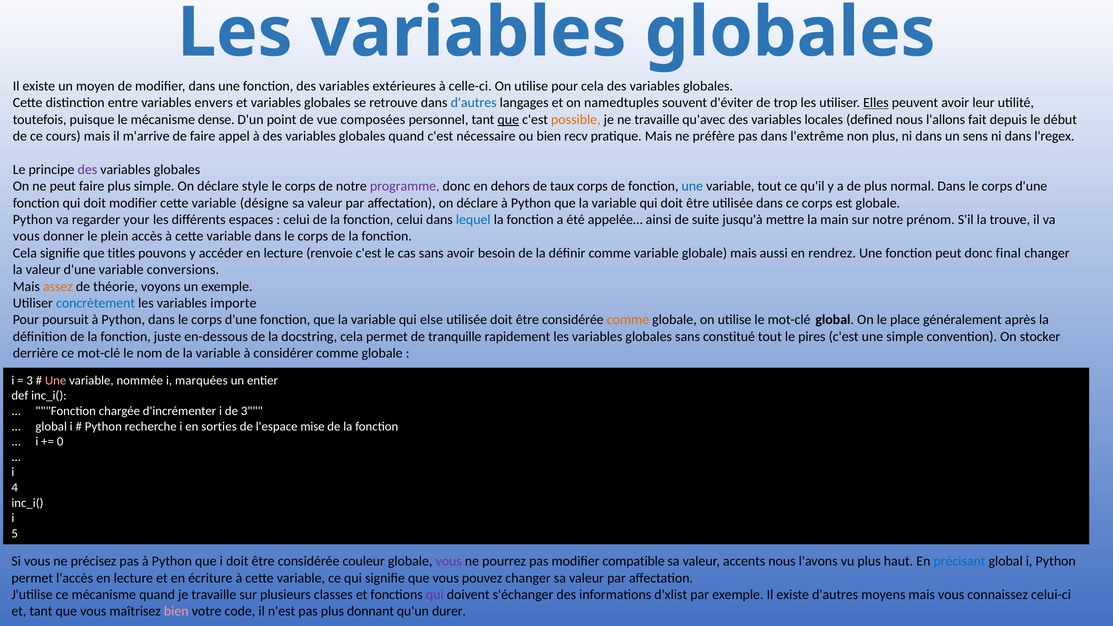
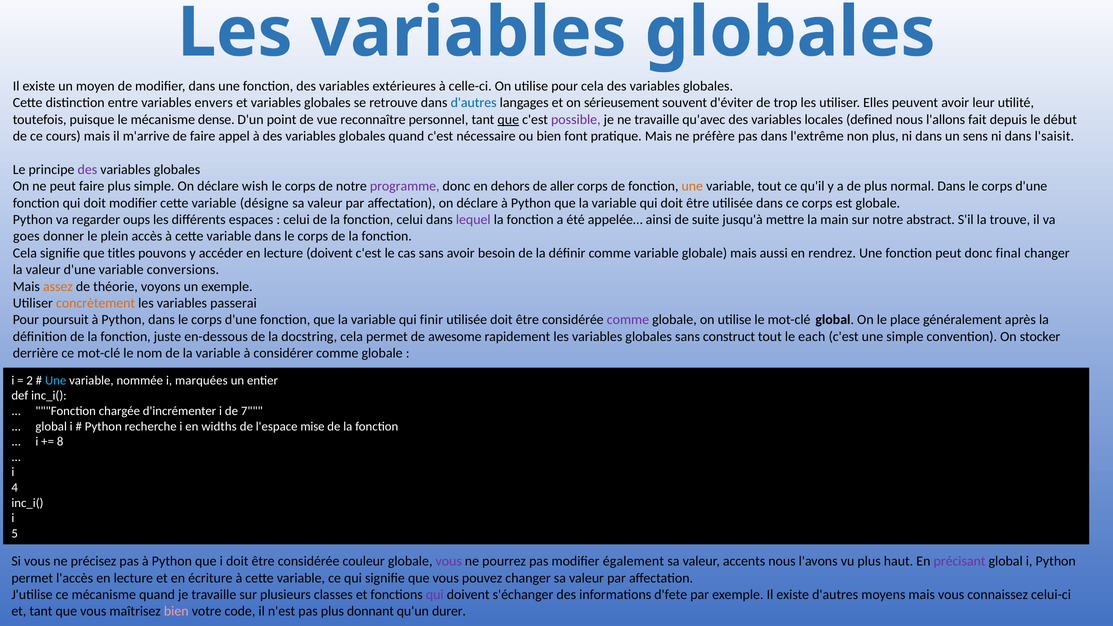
namedtuples: namedtuples -> sérieusement
Elles underline: present -> none
composées: composées -> reconnaître
possible colour: orange -> purple
recv: recv -> font
l'regex: l'regex -> l'saisit
style: style -> wish
taux: taux -> aller
une at (692, 186) colour: blue -> orange
your: your -> oups
lequel colour: blue -> purple
prénom: prénom -> abstract
vous at (26, 236): vous -> goes
lecture renvoie: renvoie -> doivent
concrètement colour: blue -> orange
importe: importe -> passerai
else: else -> finir
comme at (628, 320) colour: orange -> purple
tranquille: tranquille -> awesome
constitué: constitué -> construct
pires: pires -> each
3 at (30, 380): 3 -> 2
Une at (56, 380) colour: pink -> light blue
de 3: 3 -> 7
sorties: sorties -> widths
0: 0 -> 8
compatible: compatible -> également
précisant colour: blue -> purple
d'xlist: d'xlist -> d'fete
